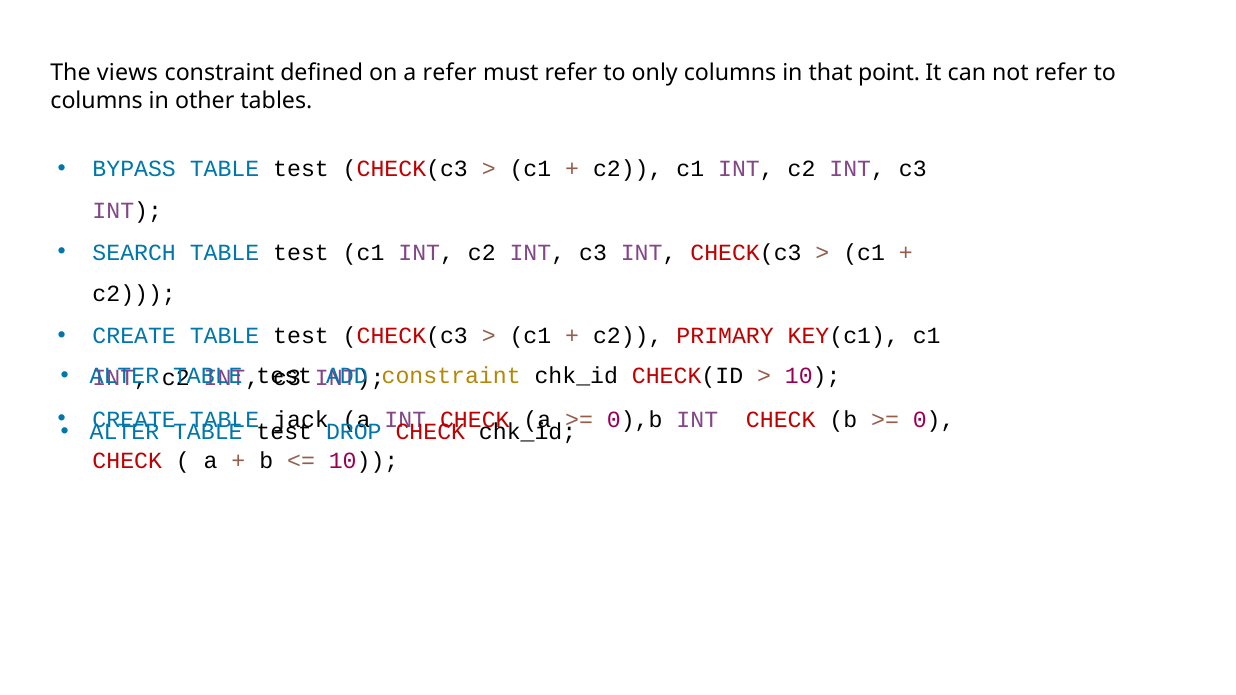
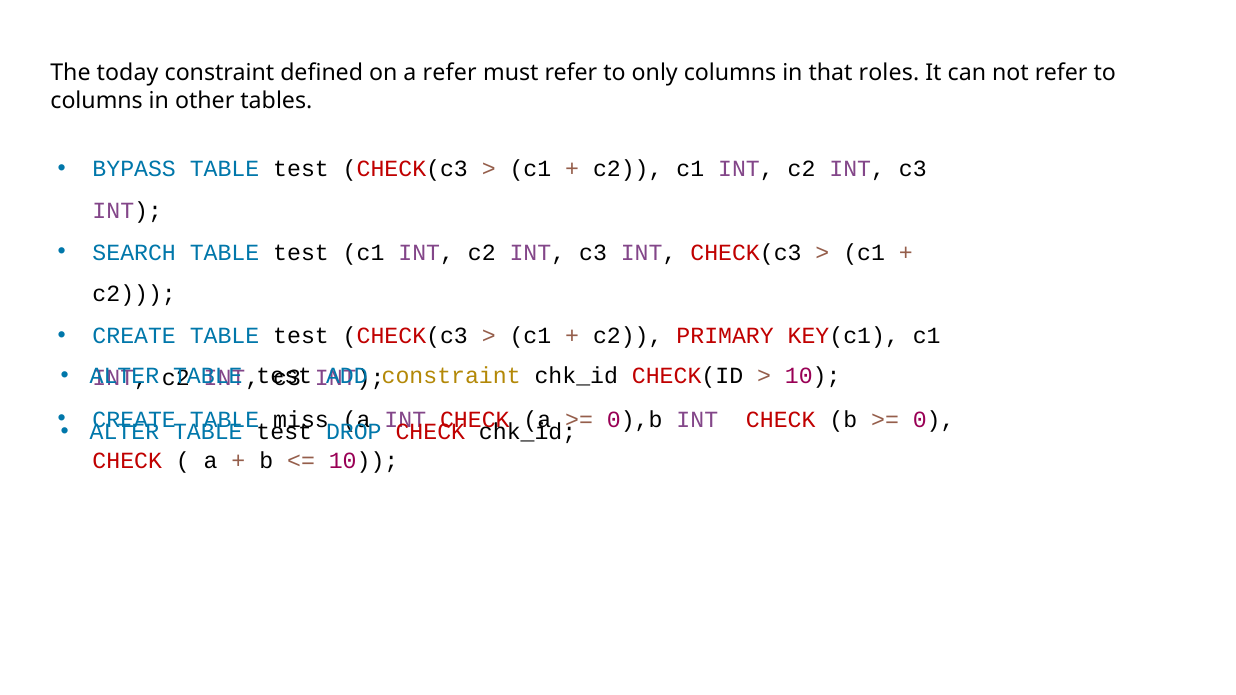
views: views -> today
point: point -> roles
jack: jack -> miss
